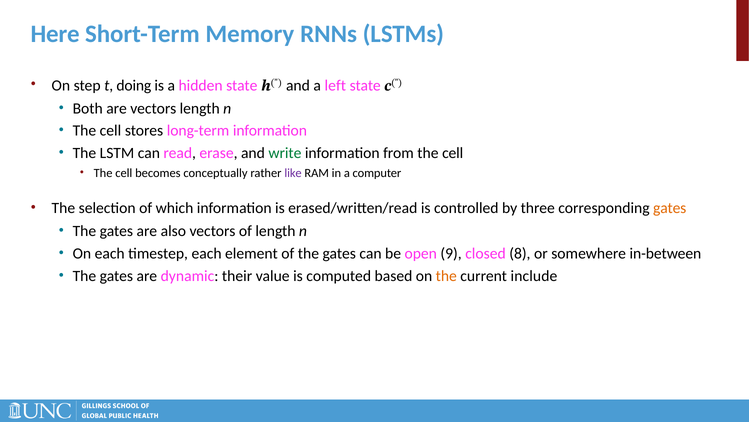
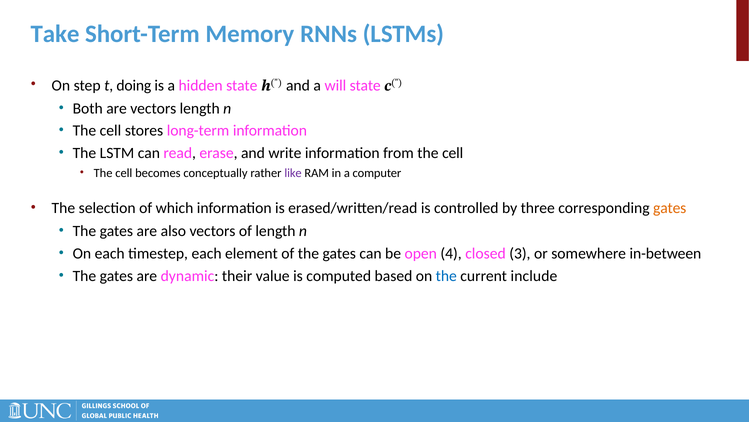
Here: Here -> Take
left: left -> will
write colour: green -> black
9: 9 -> 4
8: 8 -> 3
the at (446, 276) colour: orange -> blue
